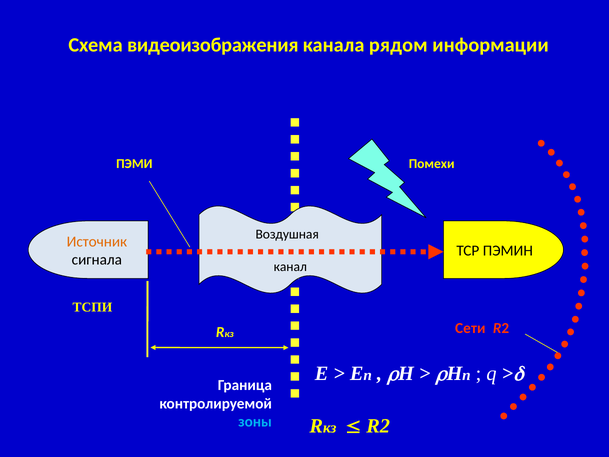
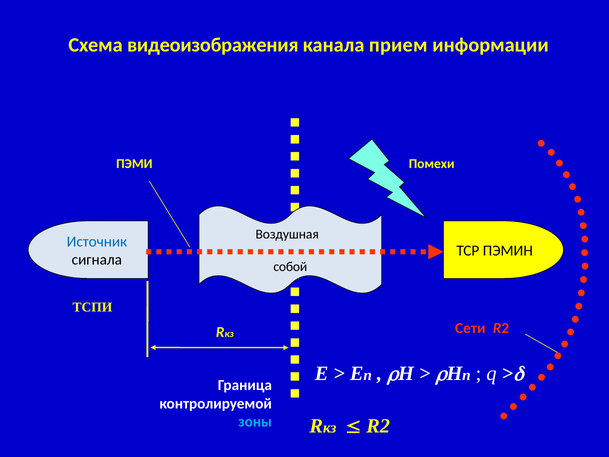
рядом: рядом -> прием
Источник colour: orange -> blue
канал: канал -> собой
